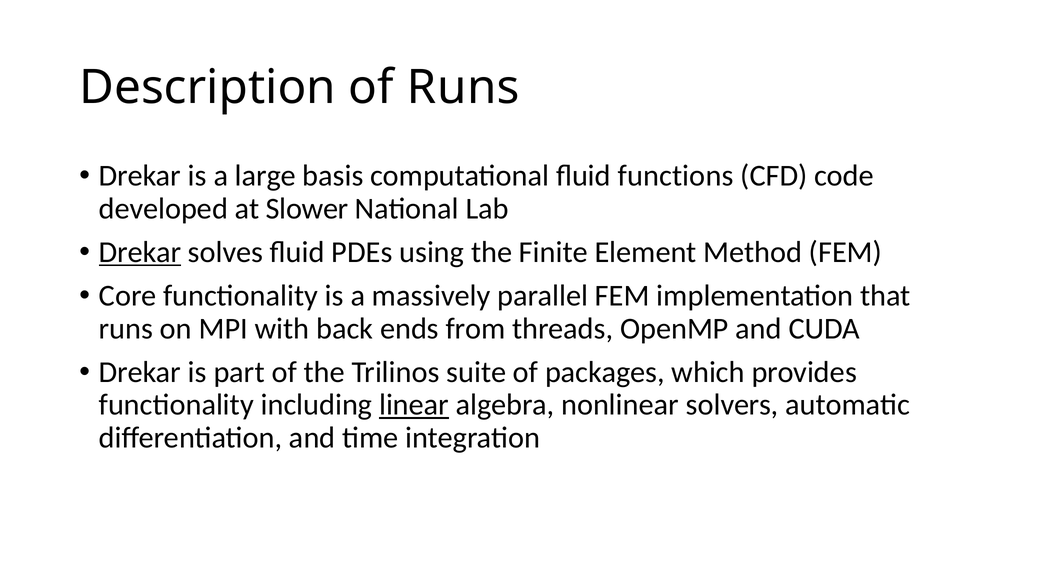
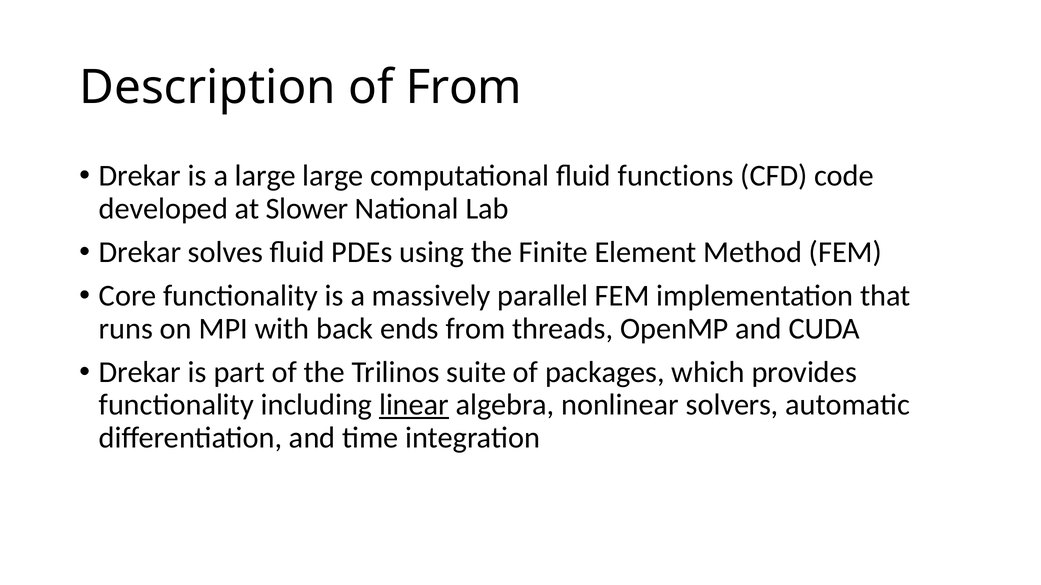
of Runs: Runs -> From
large basis: basis -> large
Drekar at (140, 252) underline: present -> none
